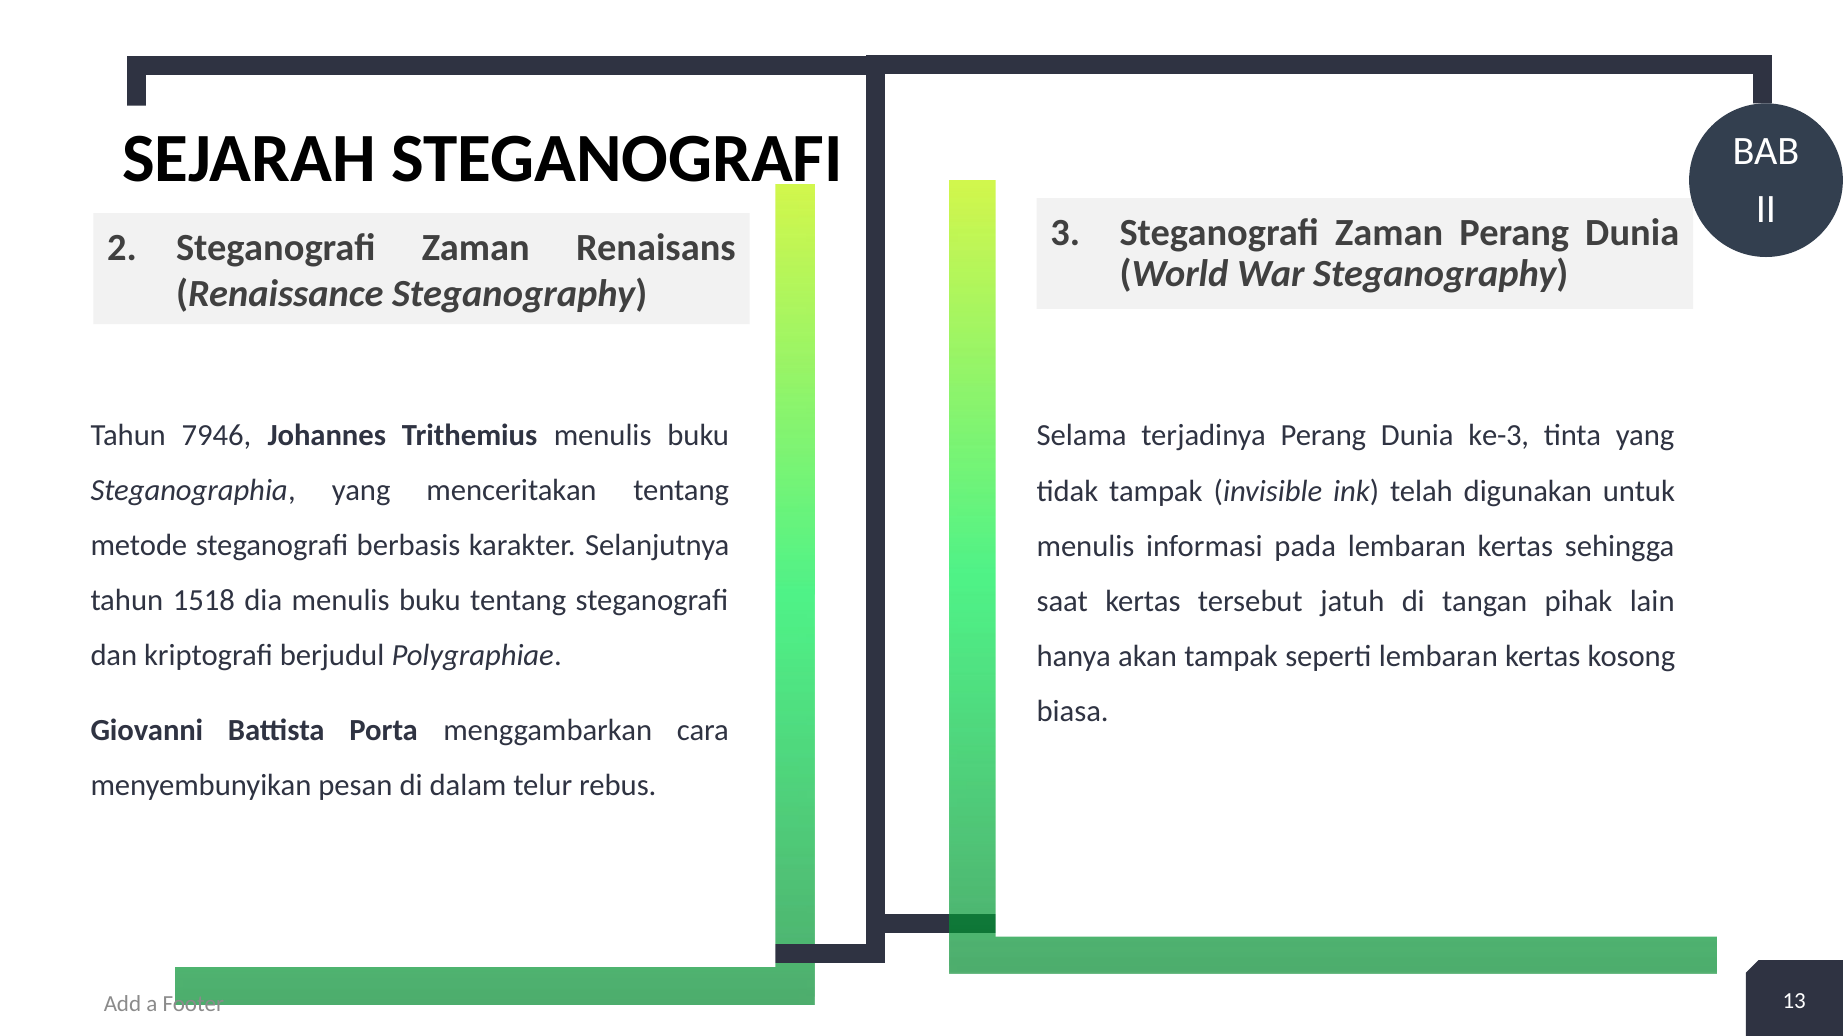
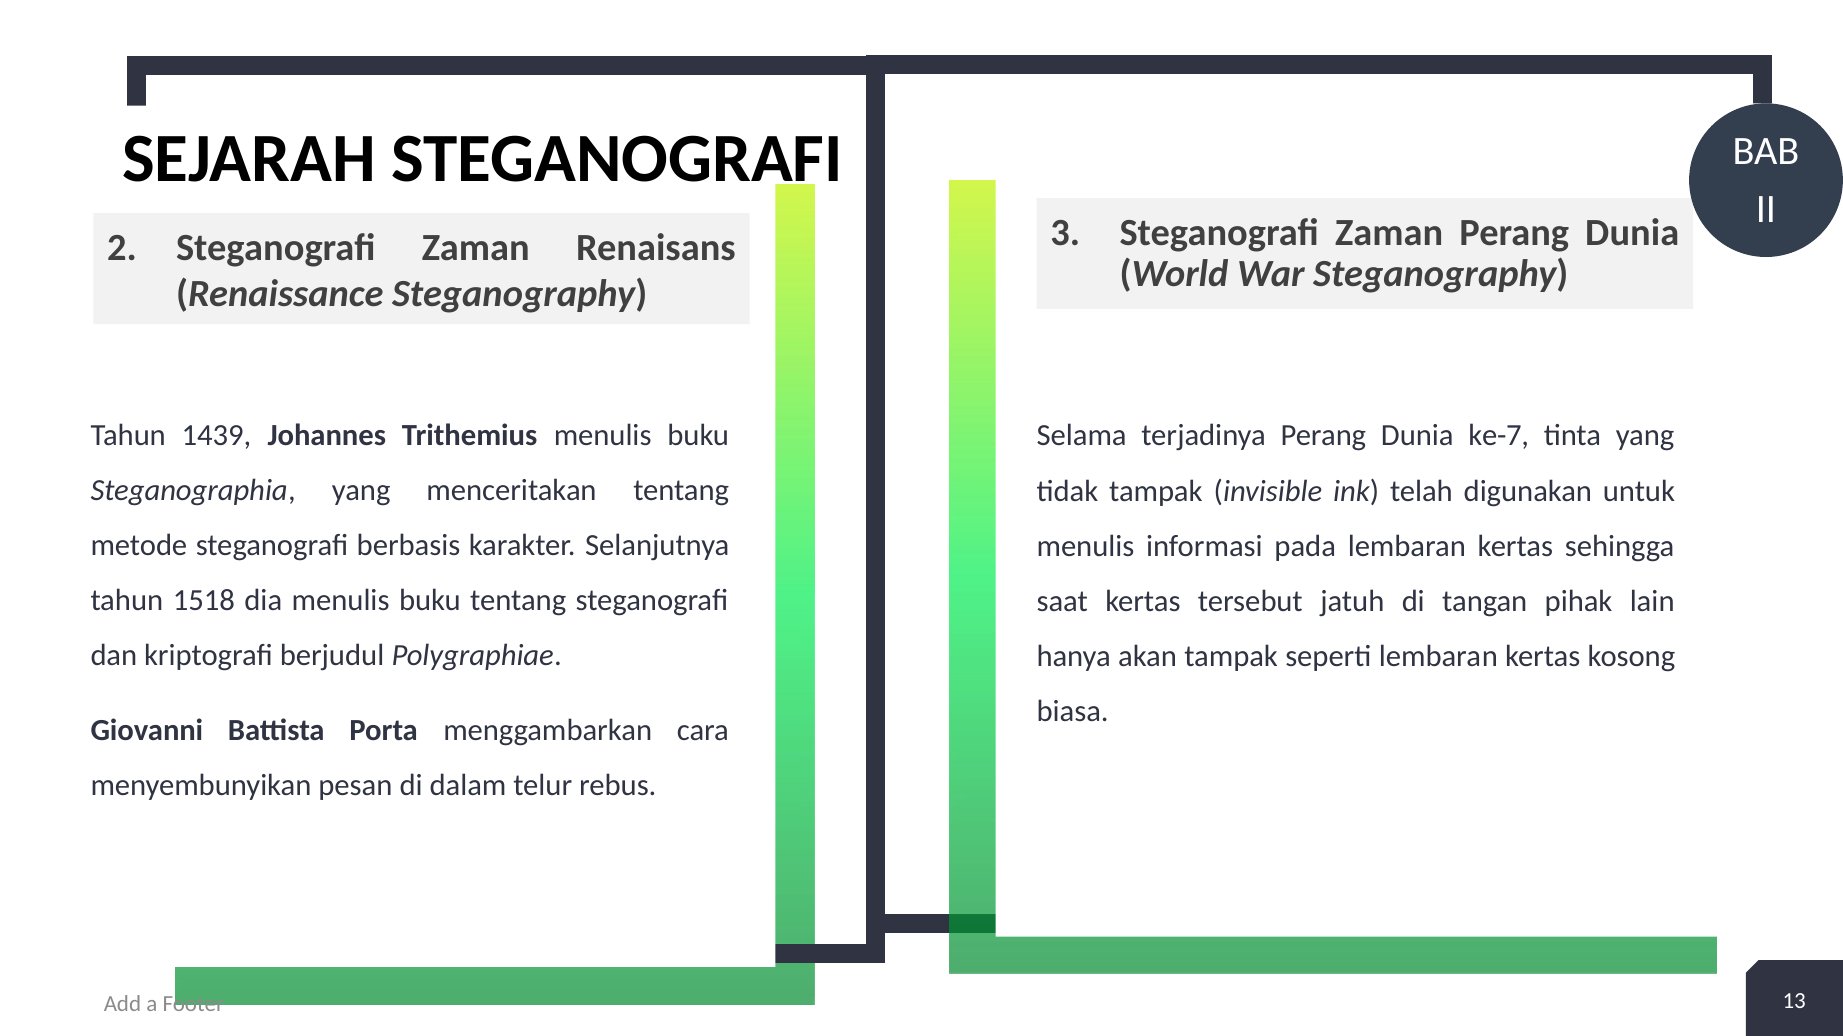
7946: 7946 -> 1439
ke-3: ke-3 -> ke-7
